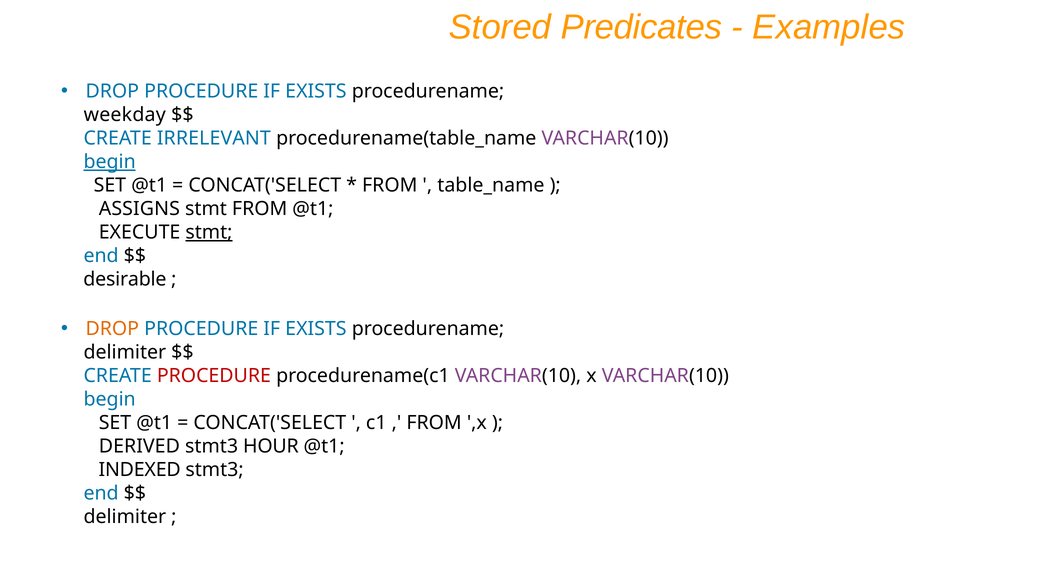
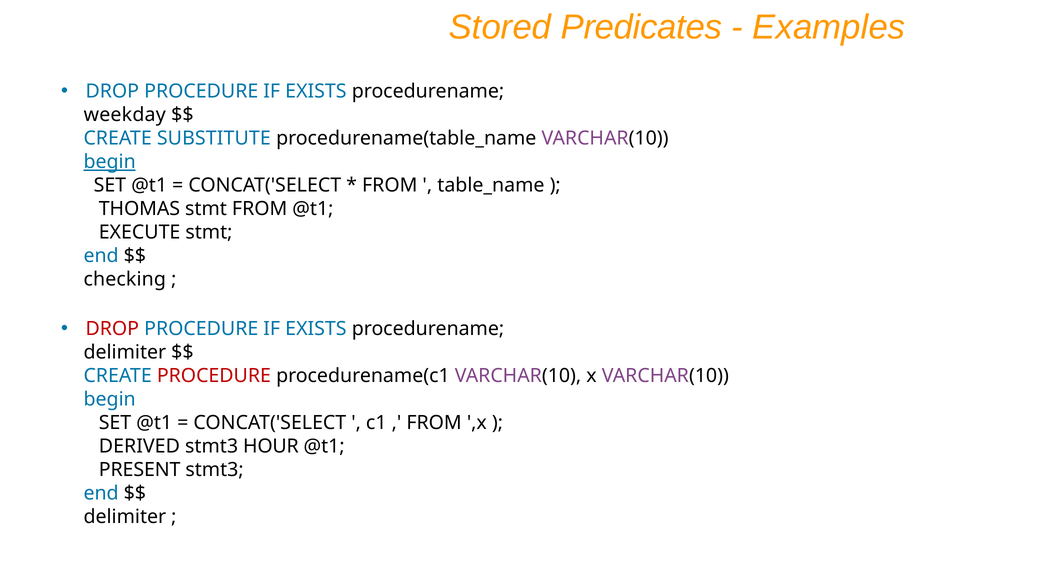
IRRELEVANT: IRRELEVANT -> SUBSTITUTE
ASSIGNS: ASSIGNS -> THOMAS
stmt at (209, 232) underline: present -> none
desirable: desirable -> checking
DROP at (112, 329) colour: orange -> red
INDEXED: INDEXED -> PRESENT
